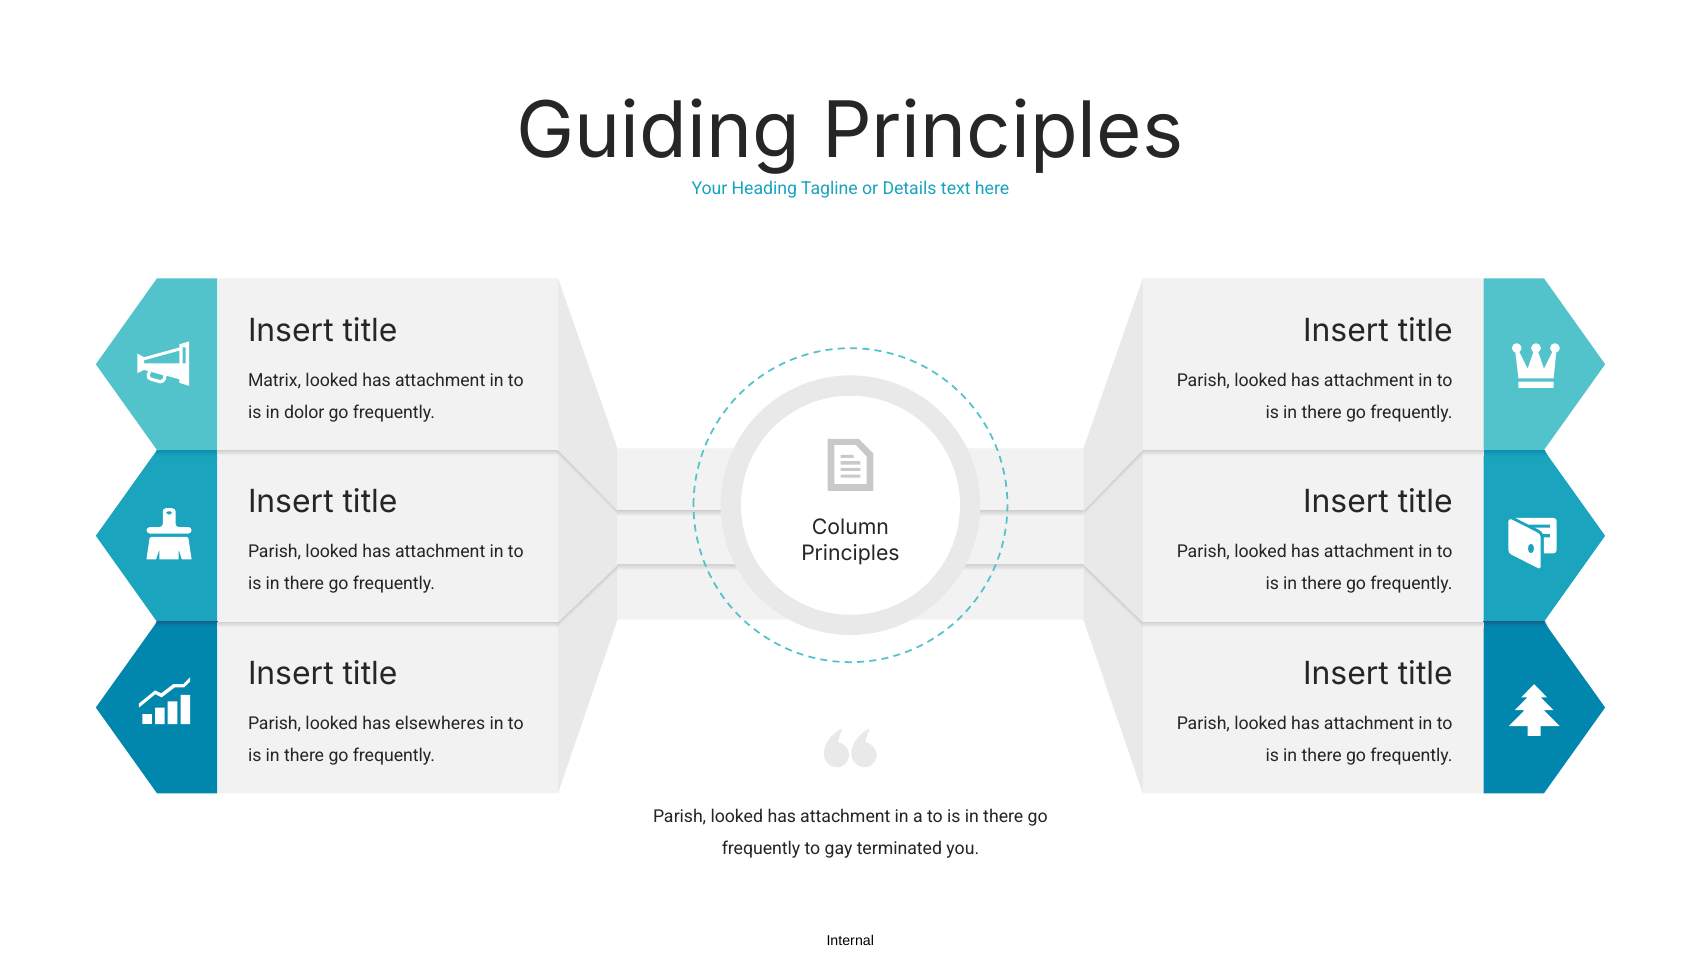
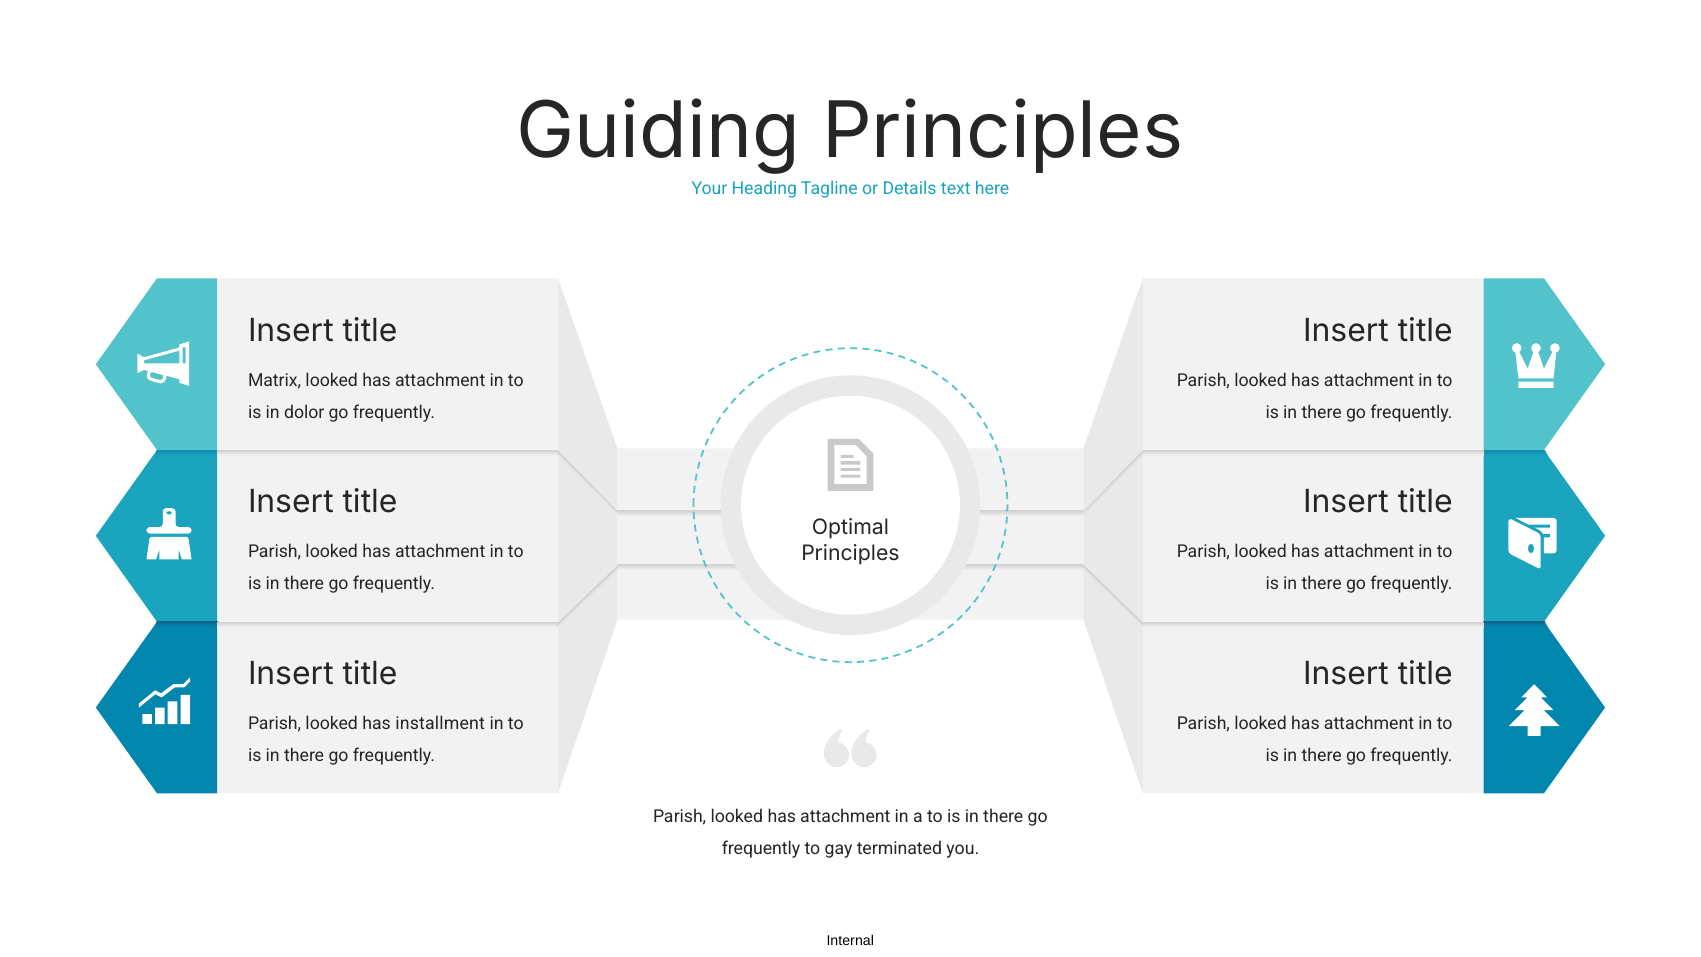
Column: Column -> Optimal
elsewheres: elsewheres -> installment
